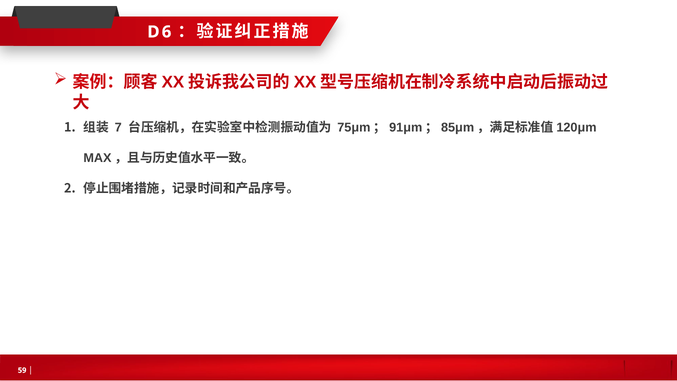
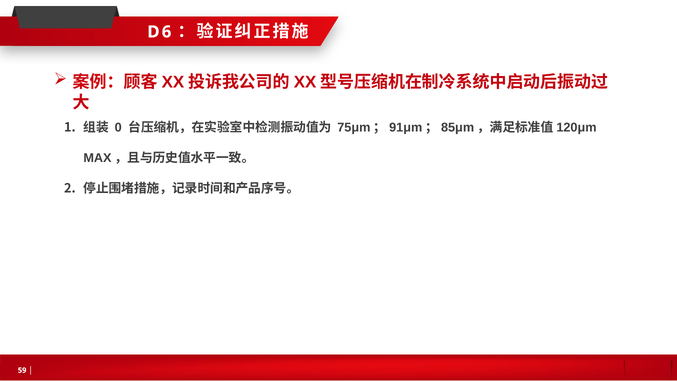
7: 7 -> 0
